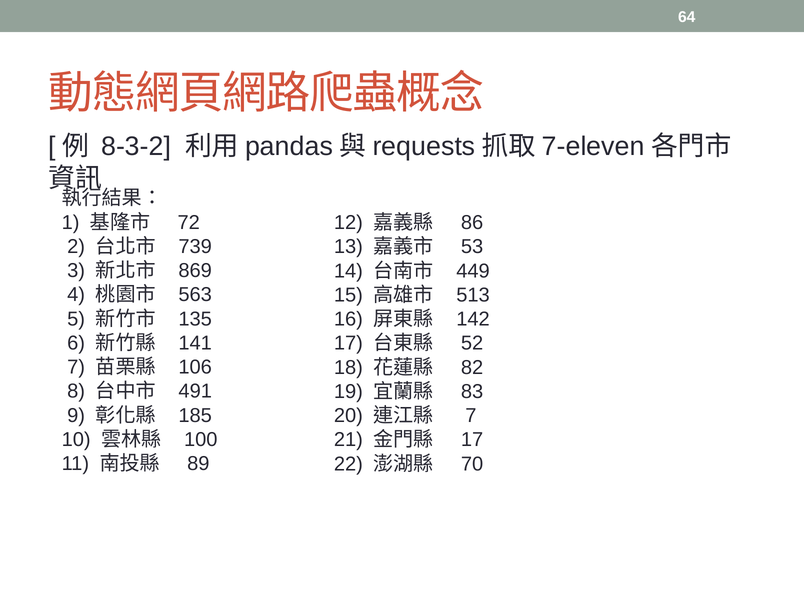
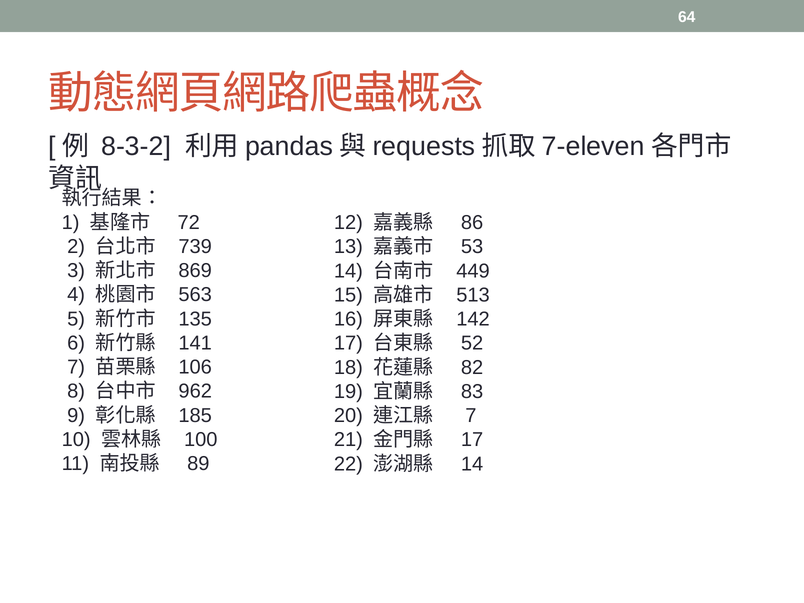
491: 491 -> 962
70 at (472, 464): 70 -> 14
